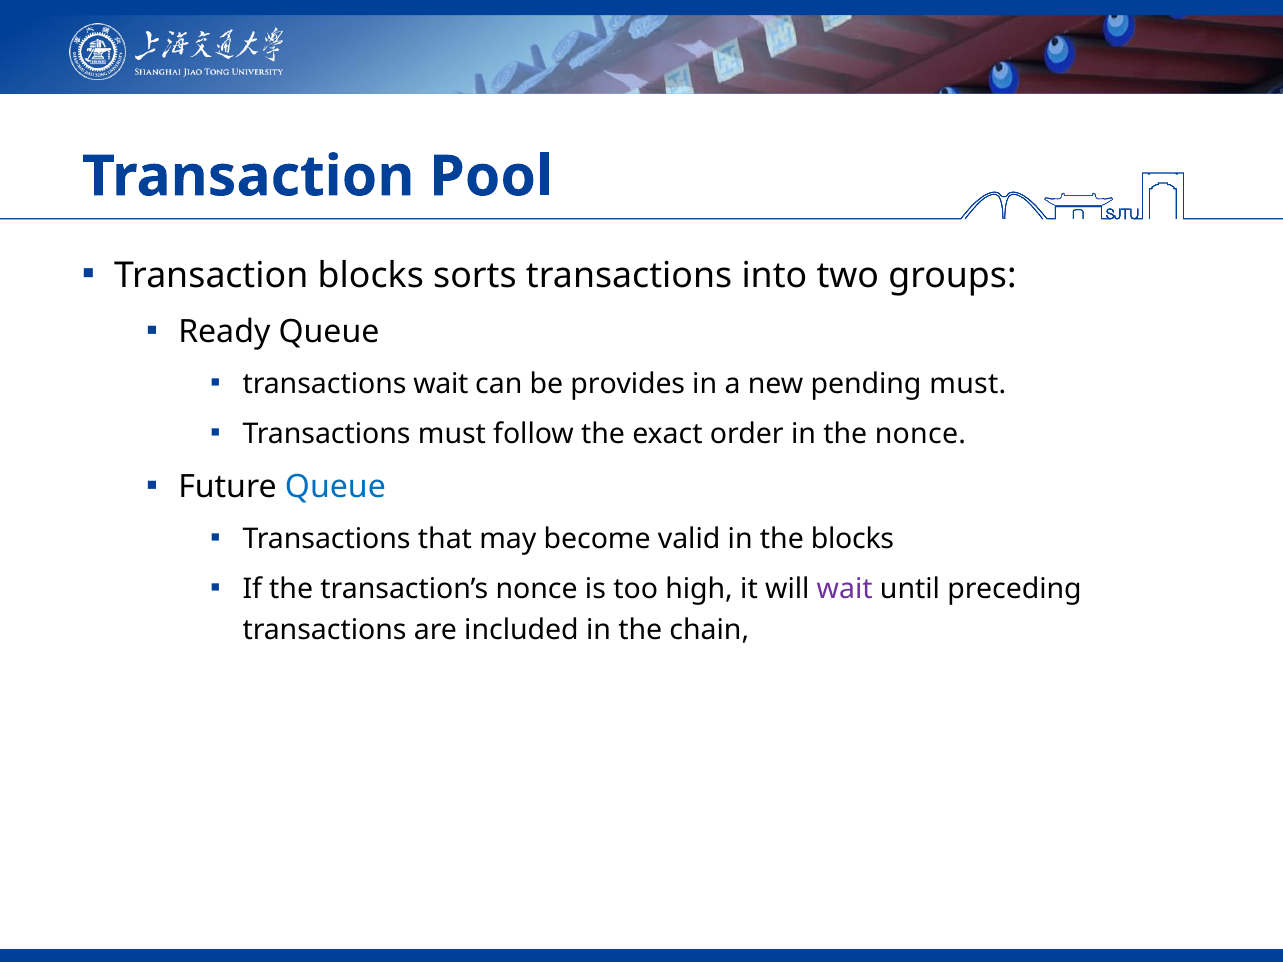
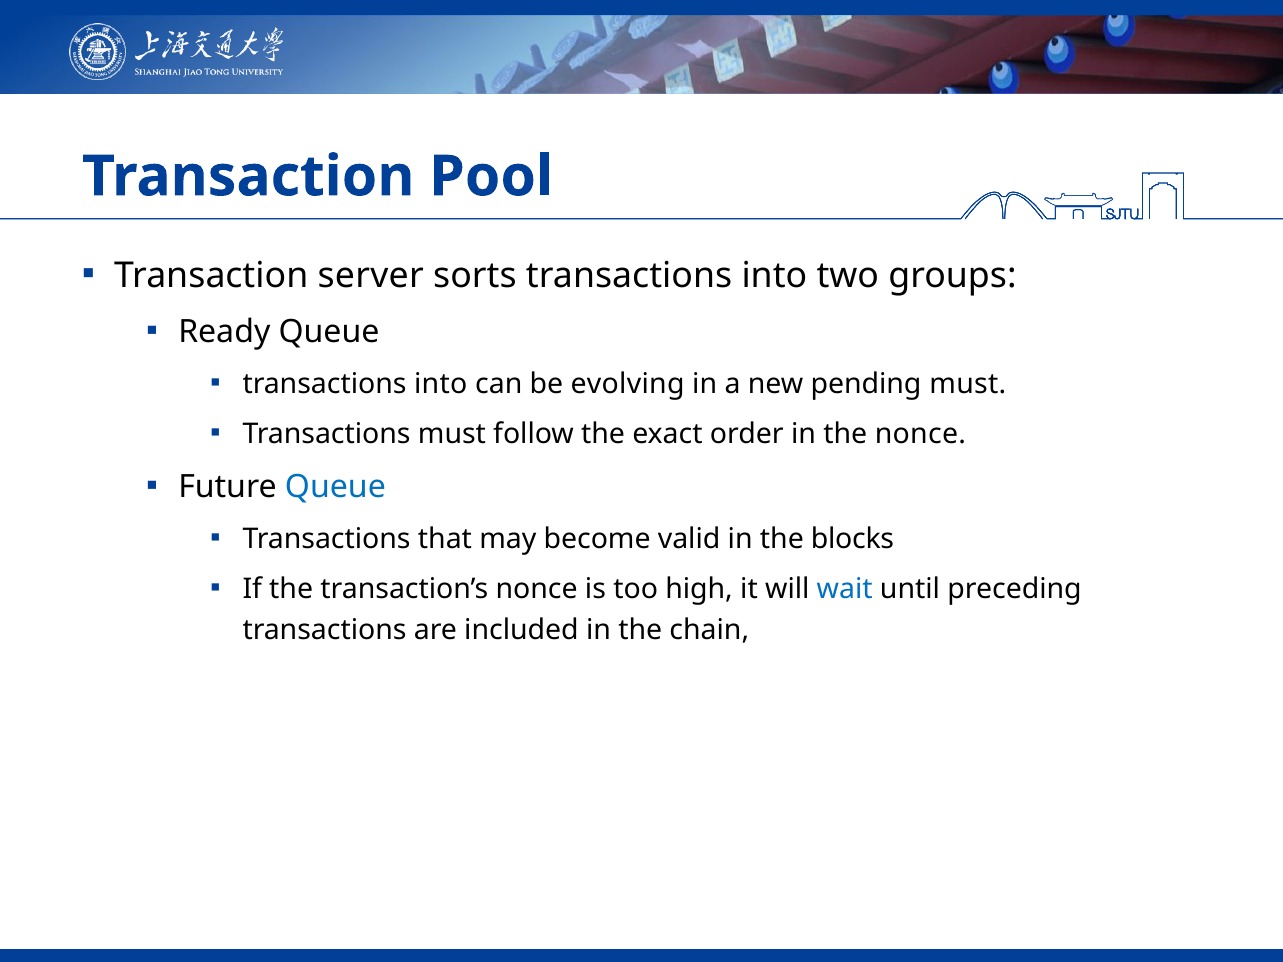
Transaction blocks: blocks -> server
wait at (441, 384): wait -> into
provides: provides -> evolving
wait at (845, 589) colour: purple -> blue
